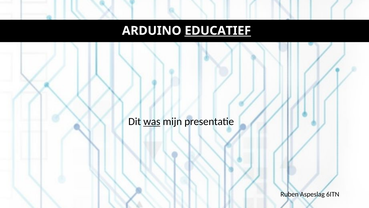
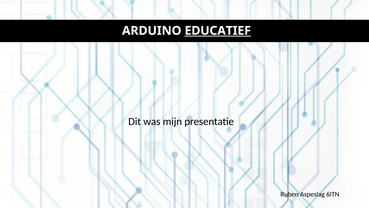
was underline: present -> none
